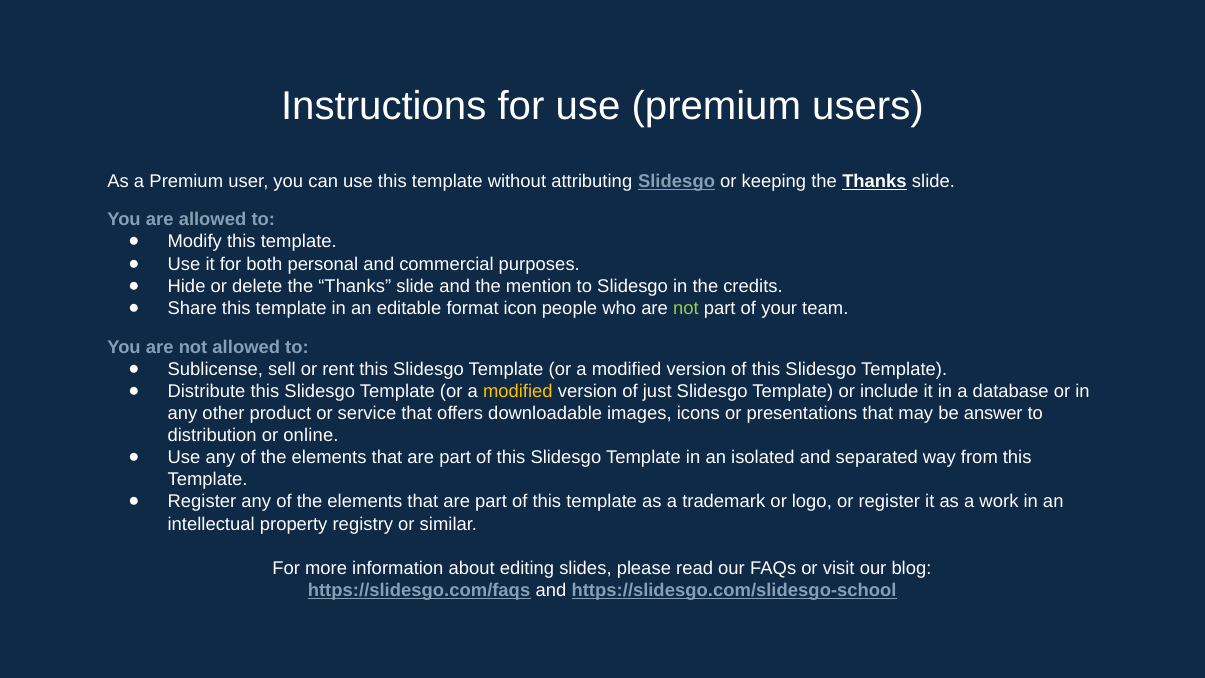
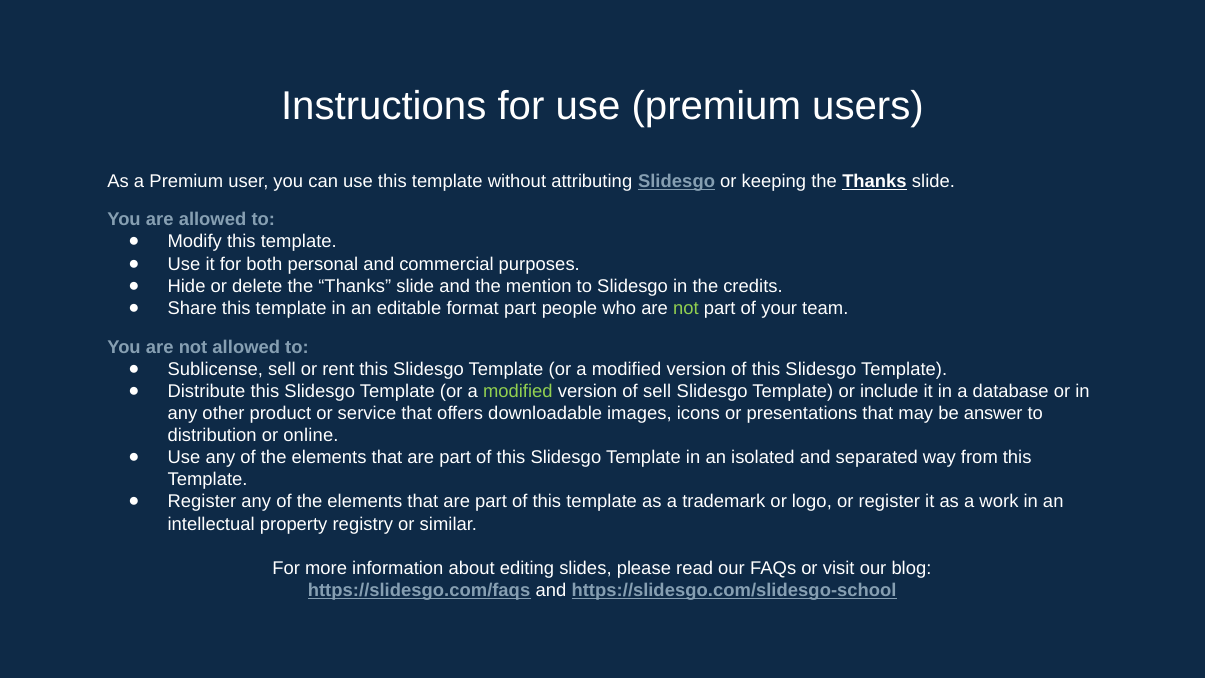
format icon: icon -> part
modified at (518, 391) colour: yellow -> light green
of just: just -> sell
